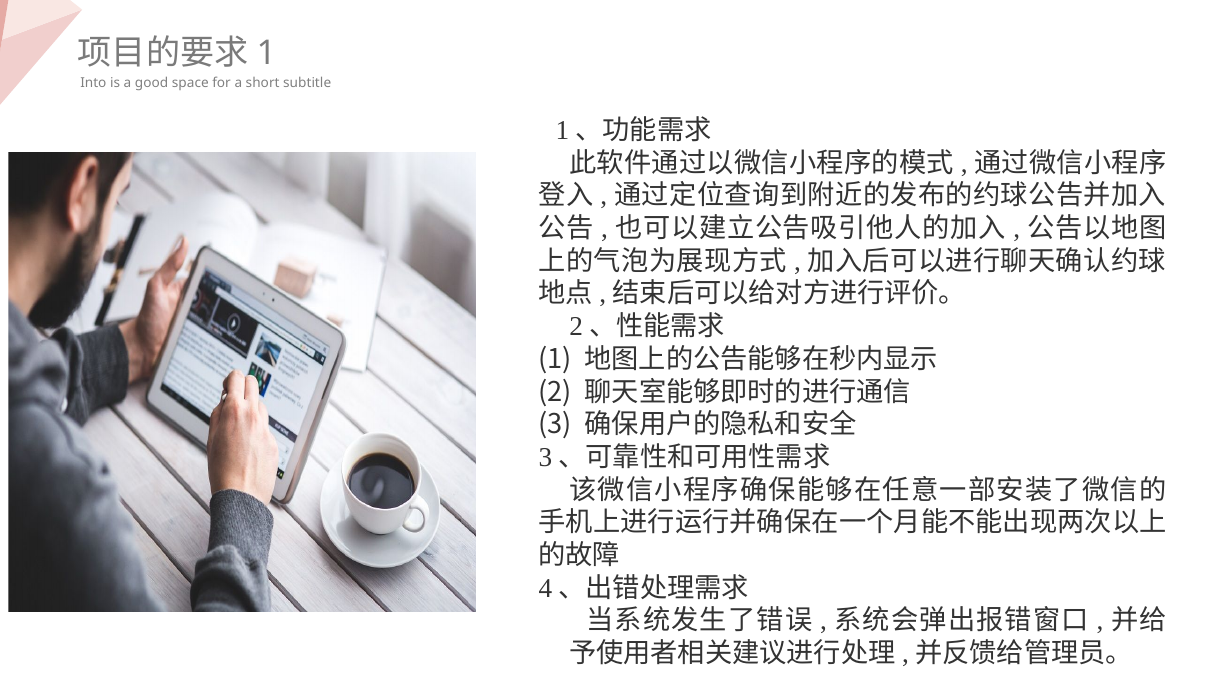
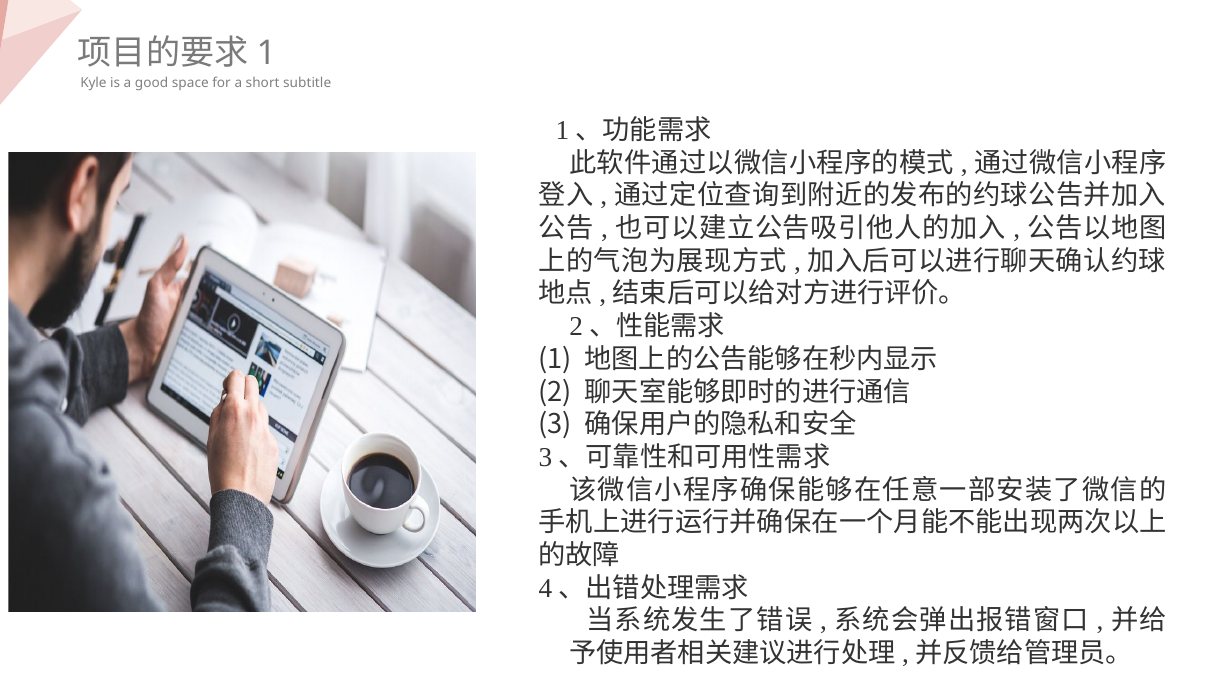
Into: Into -> Kyle
